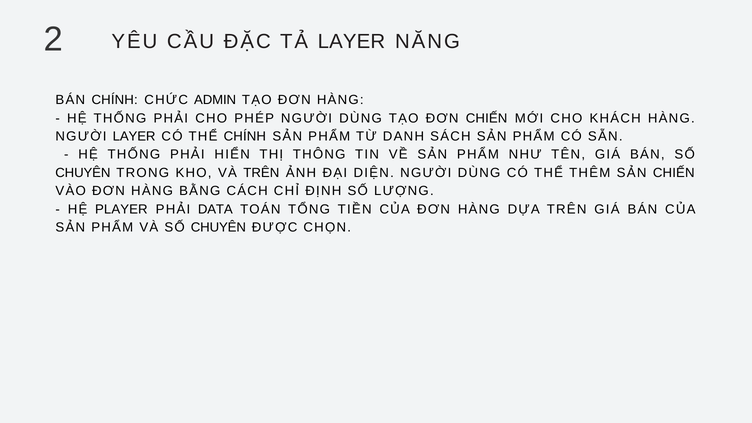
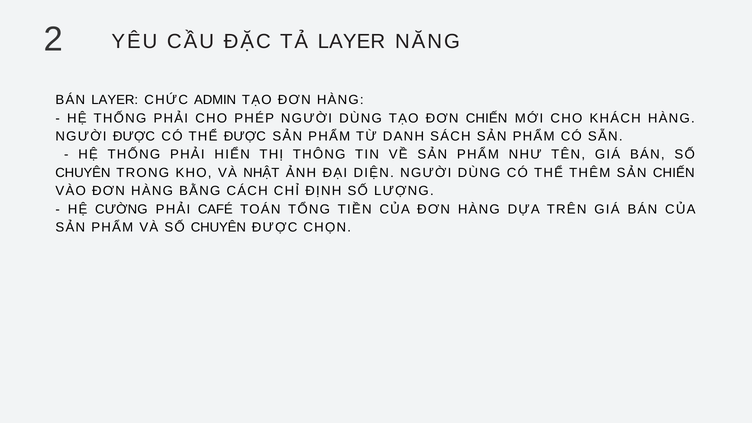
BÁN CHÍNH: CHÍNH -> LAYER
NGƯỜI LAYER: LAYER -> ĐƯỢC
THỂ CHÍNH: CHÍNH -> ĐƯỢC
VÀ TRÊN: TRÊN -> NHẬT
PLAYER: PLAYER -> CƯỜNG
DATA: DATA -> CAFÉ
